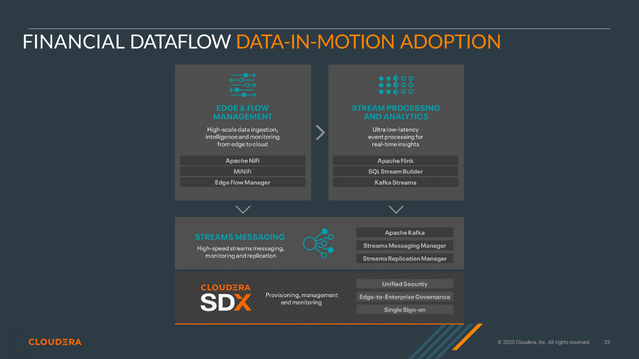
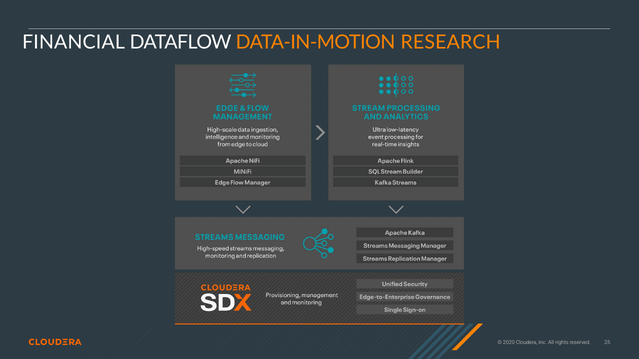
ADOPTION: ADOPTION -> RESEARCH
